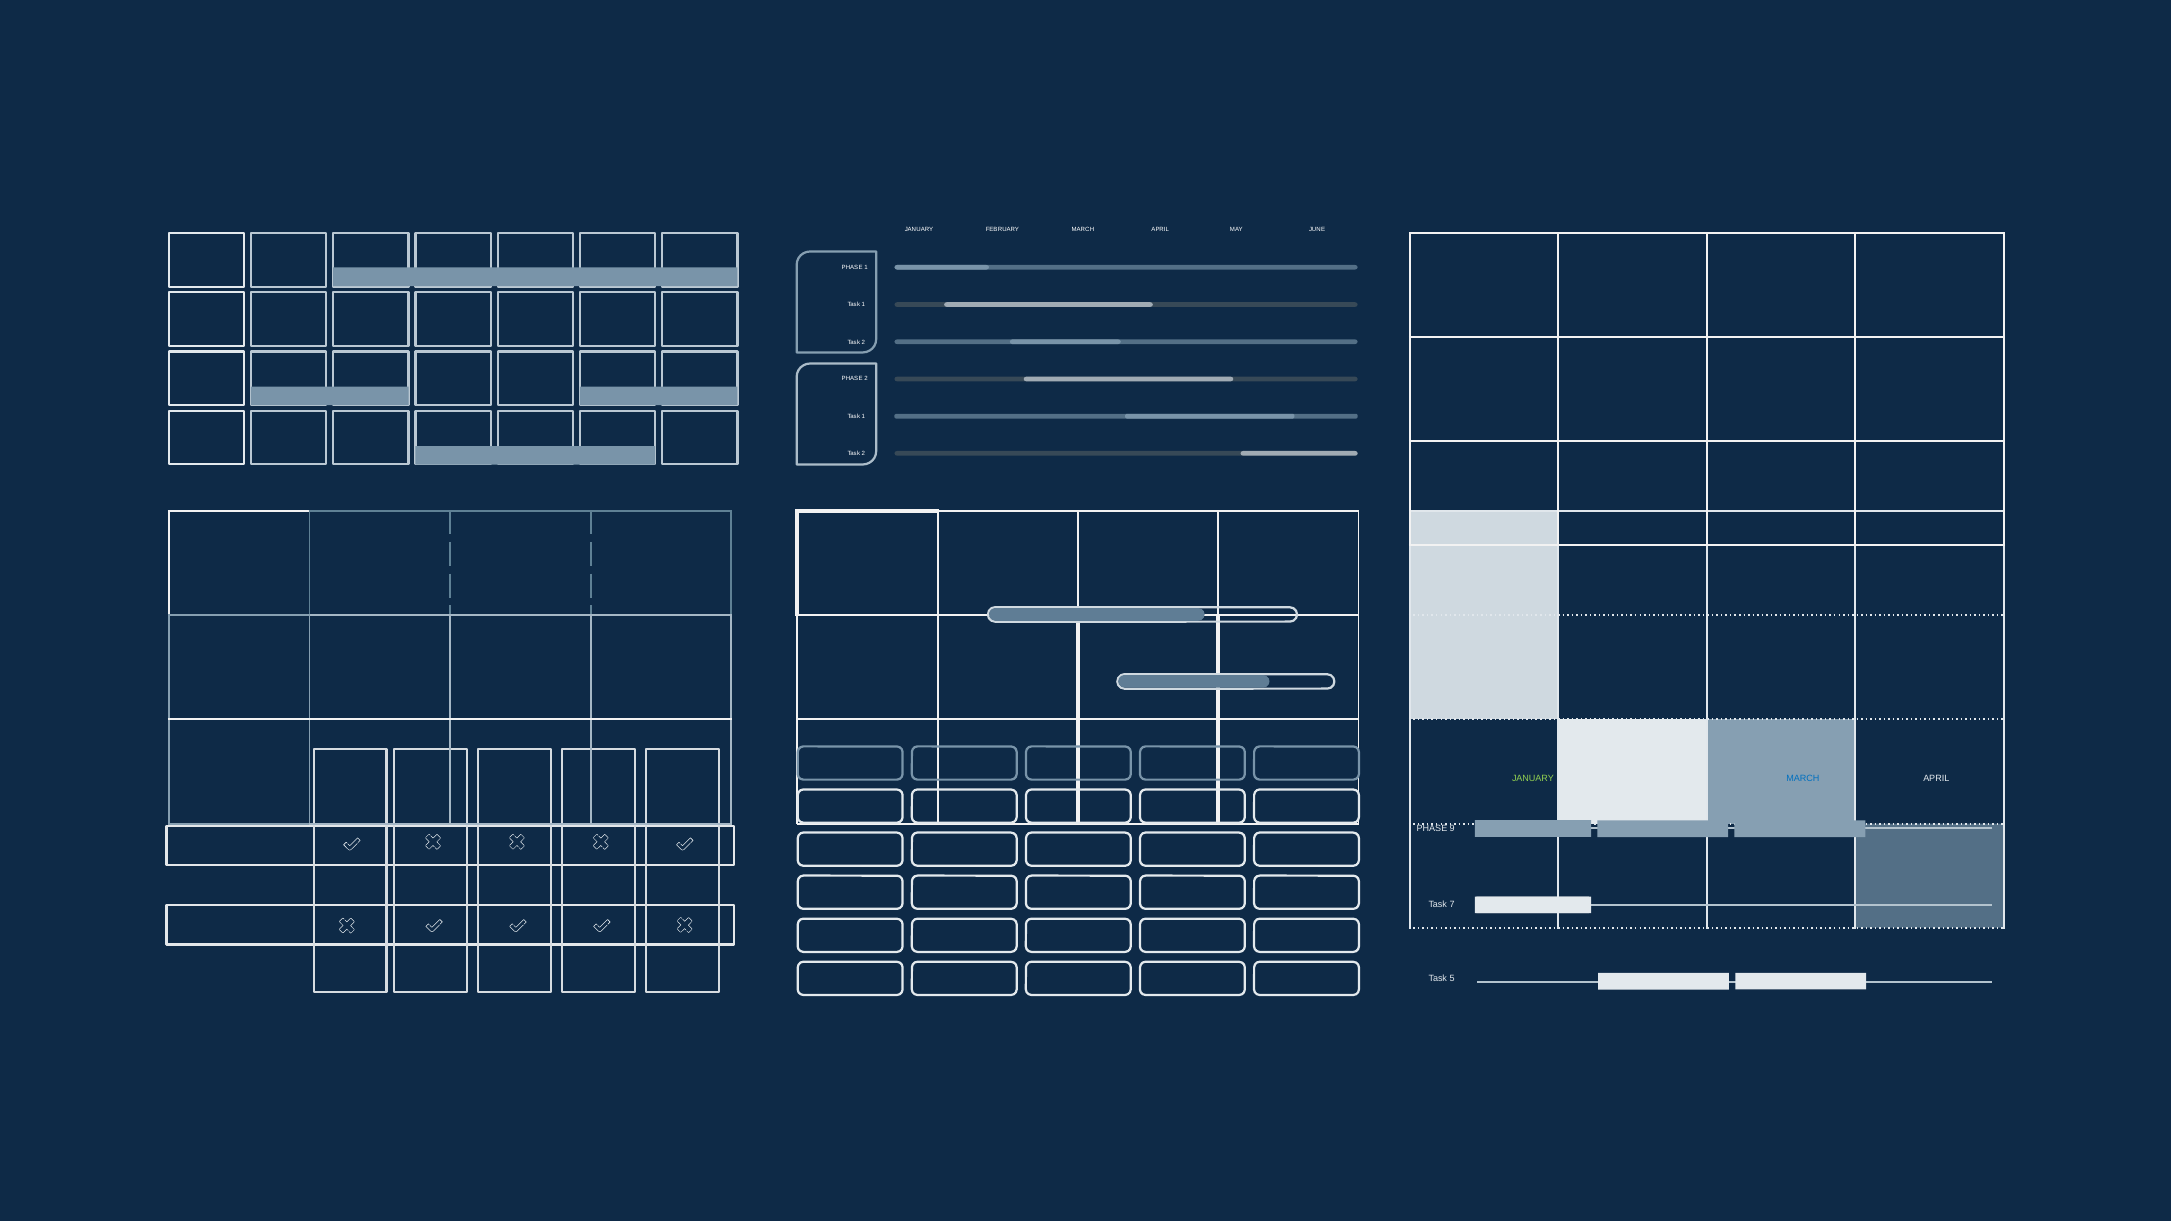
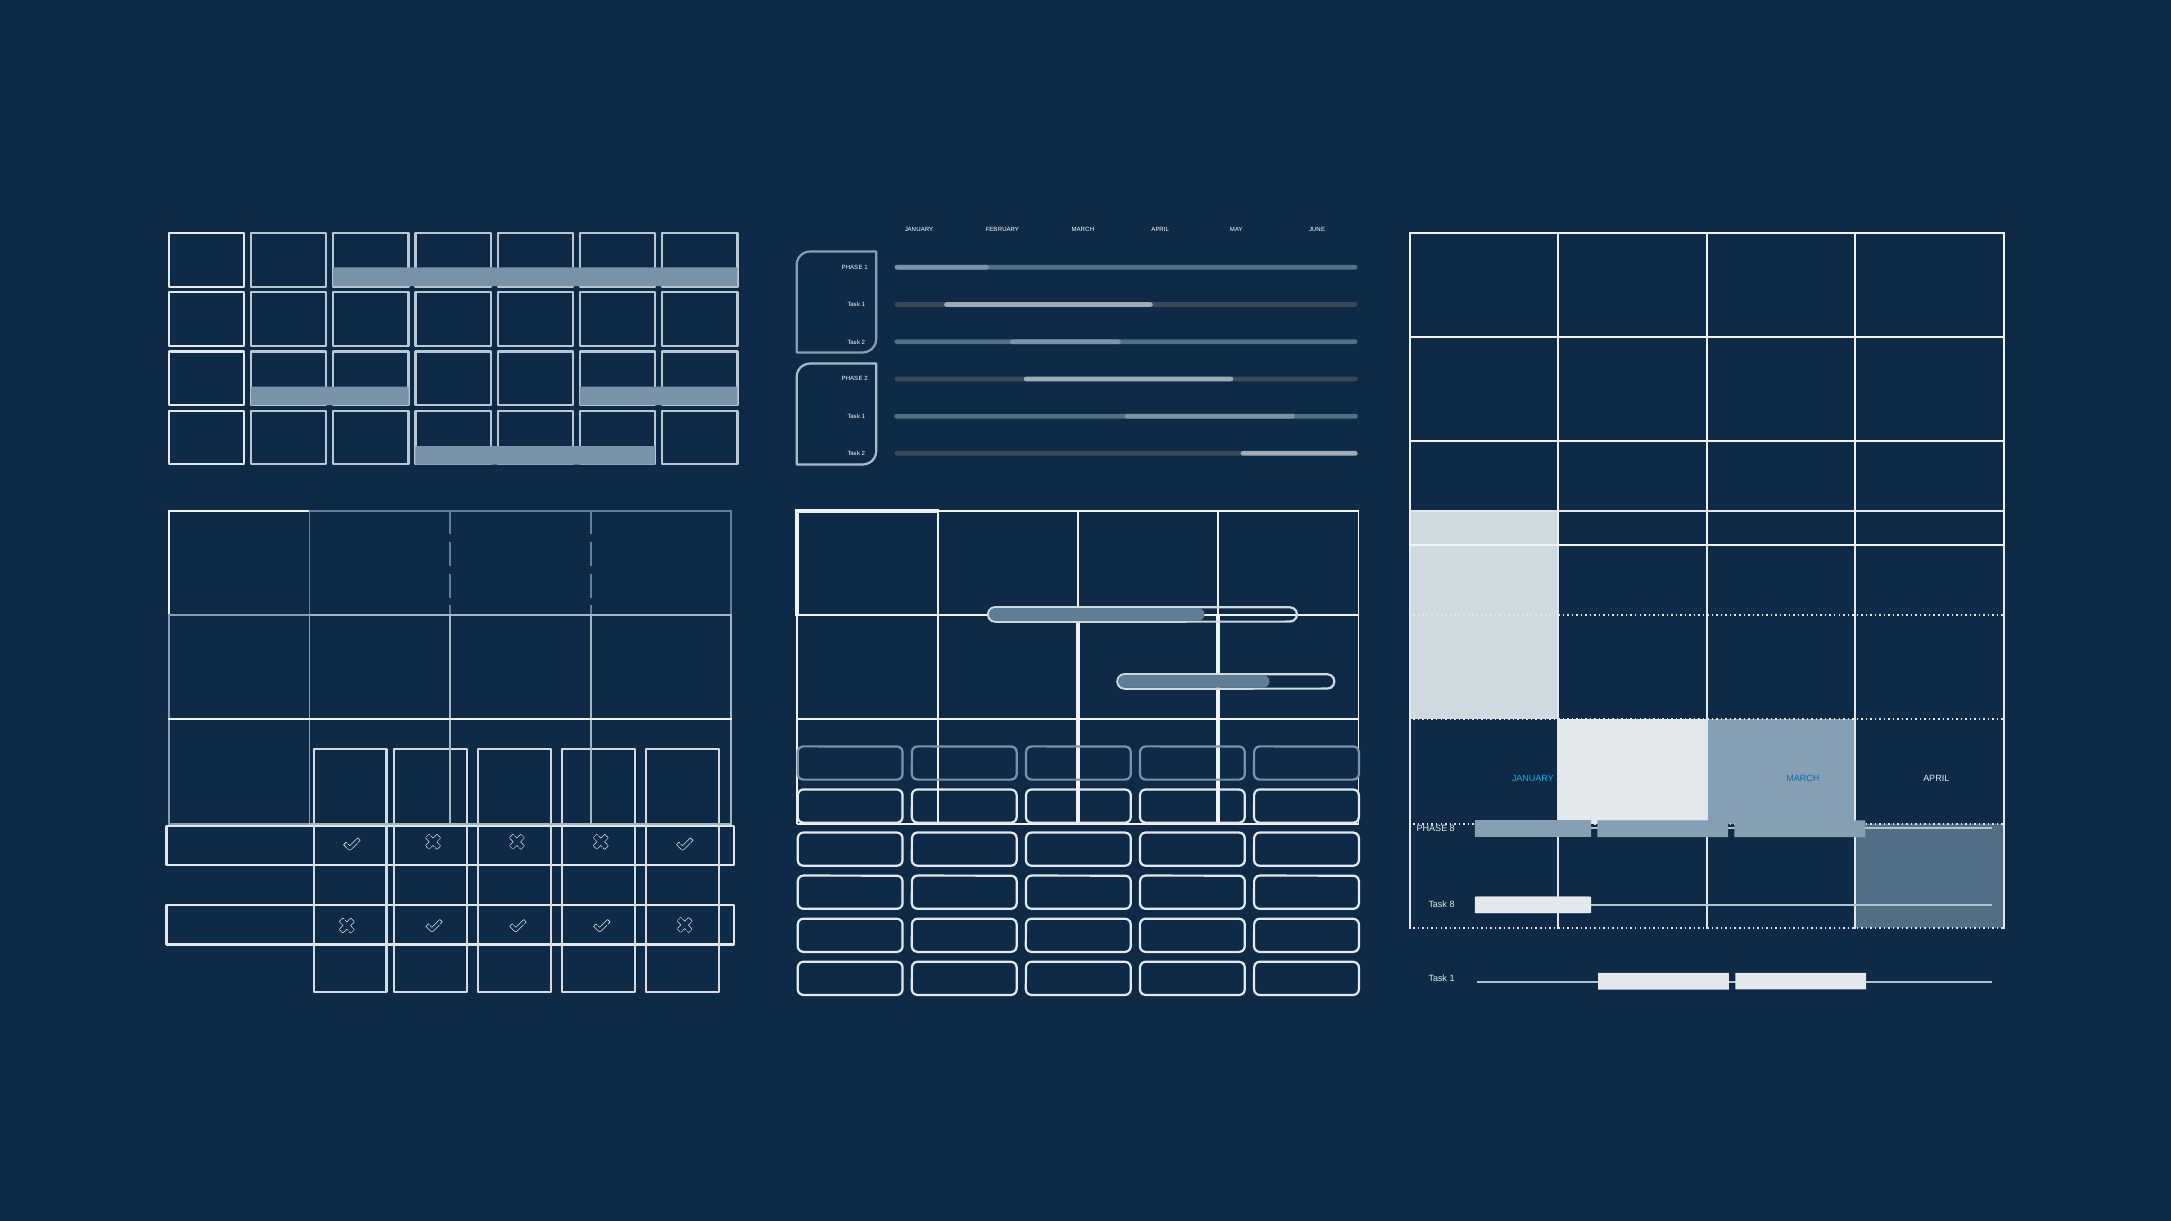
JANUARY at (1533, 779) colour: light green -> light blue
PHASE 9: 9 -> 8
Task 7: 7 -> 8
5 at (1452, 979): 5 -> 1
